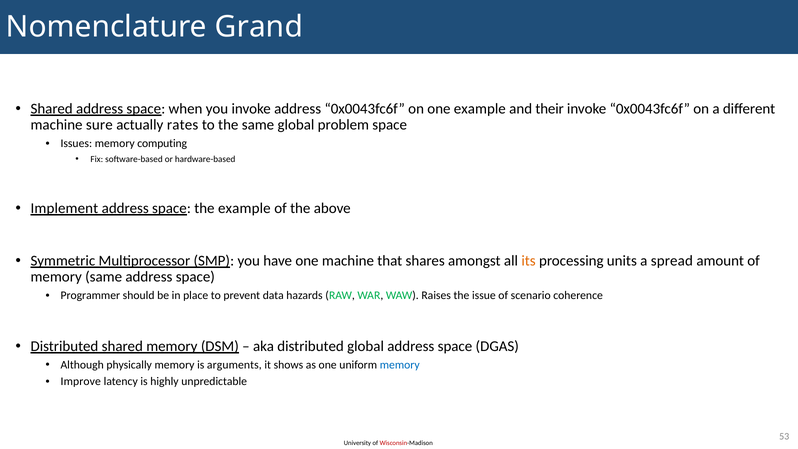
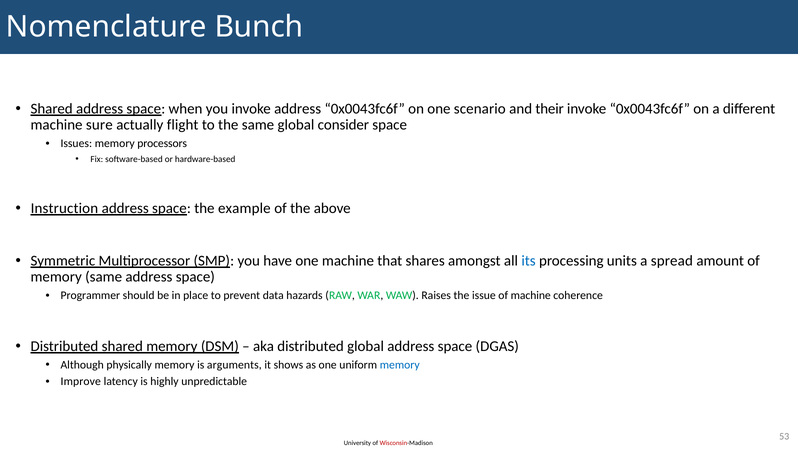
Grand: Grand -> Bunch
one example: example -> scenario
rates: rates -> flight
problem: problem -> consider
computing: computing -> processors
Implement: Implement -> Instruction
its colour: orange -> blue
of scenario: scenario -> machine
